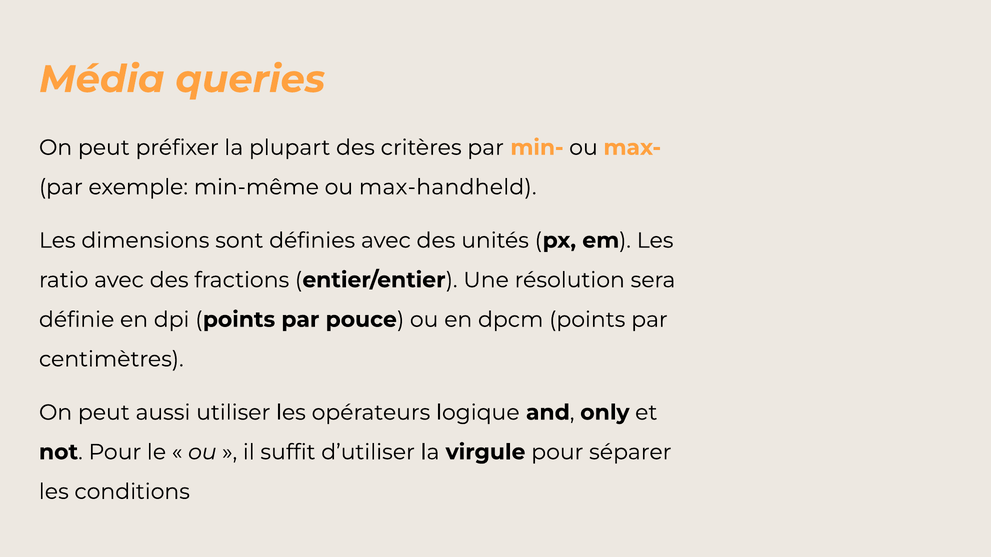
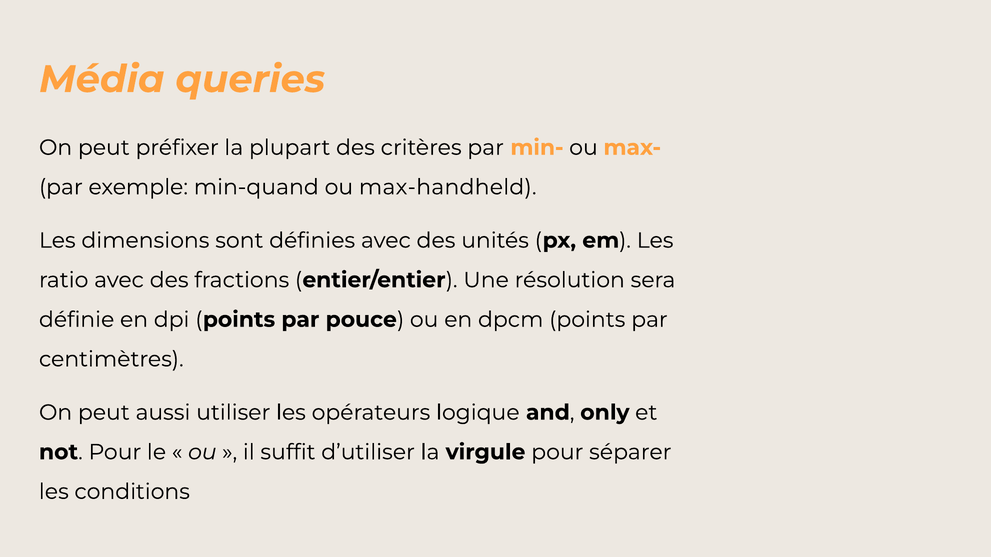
min-même: min-même -> min-quand
